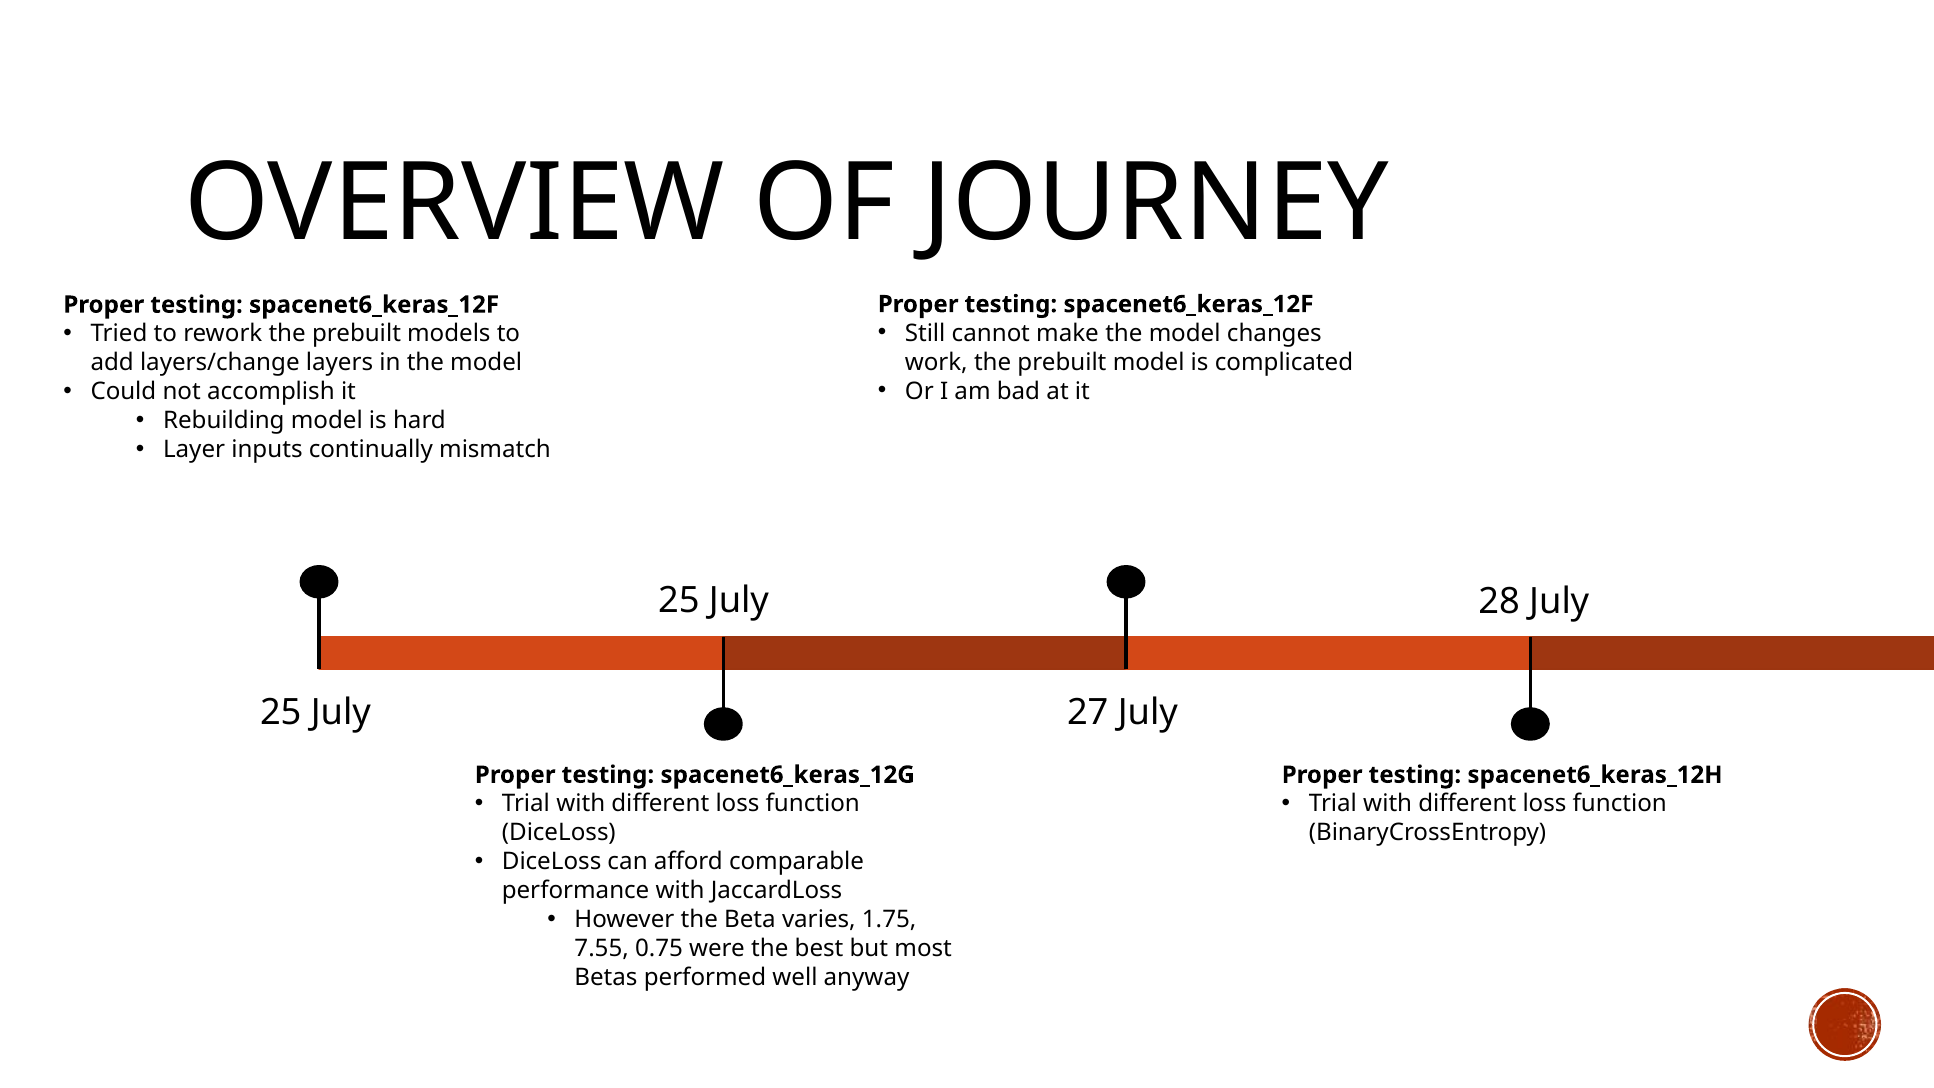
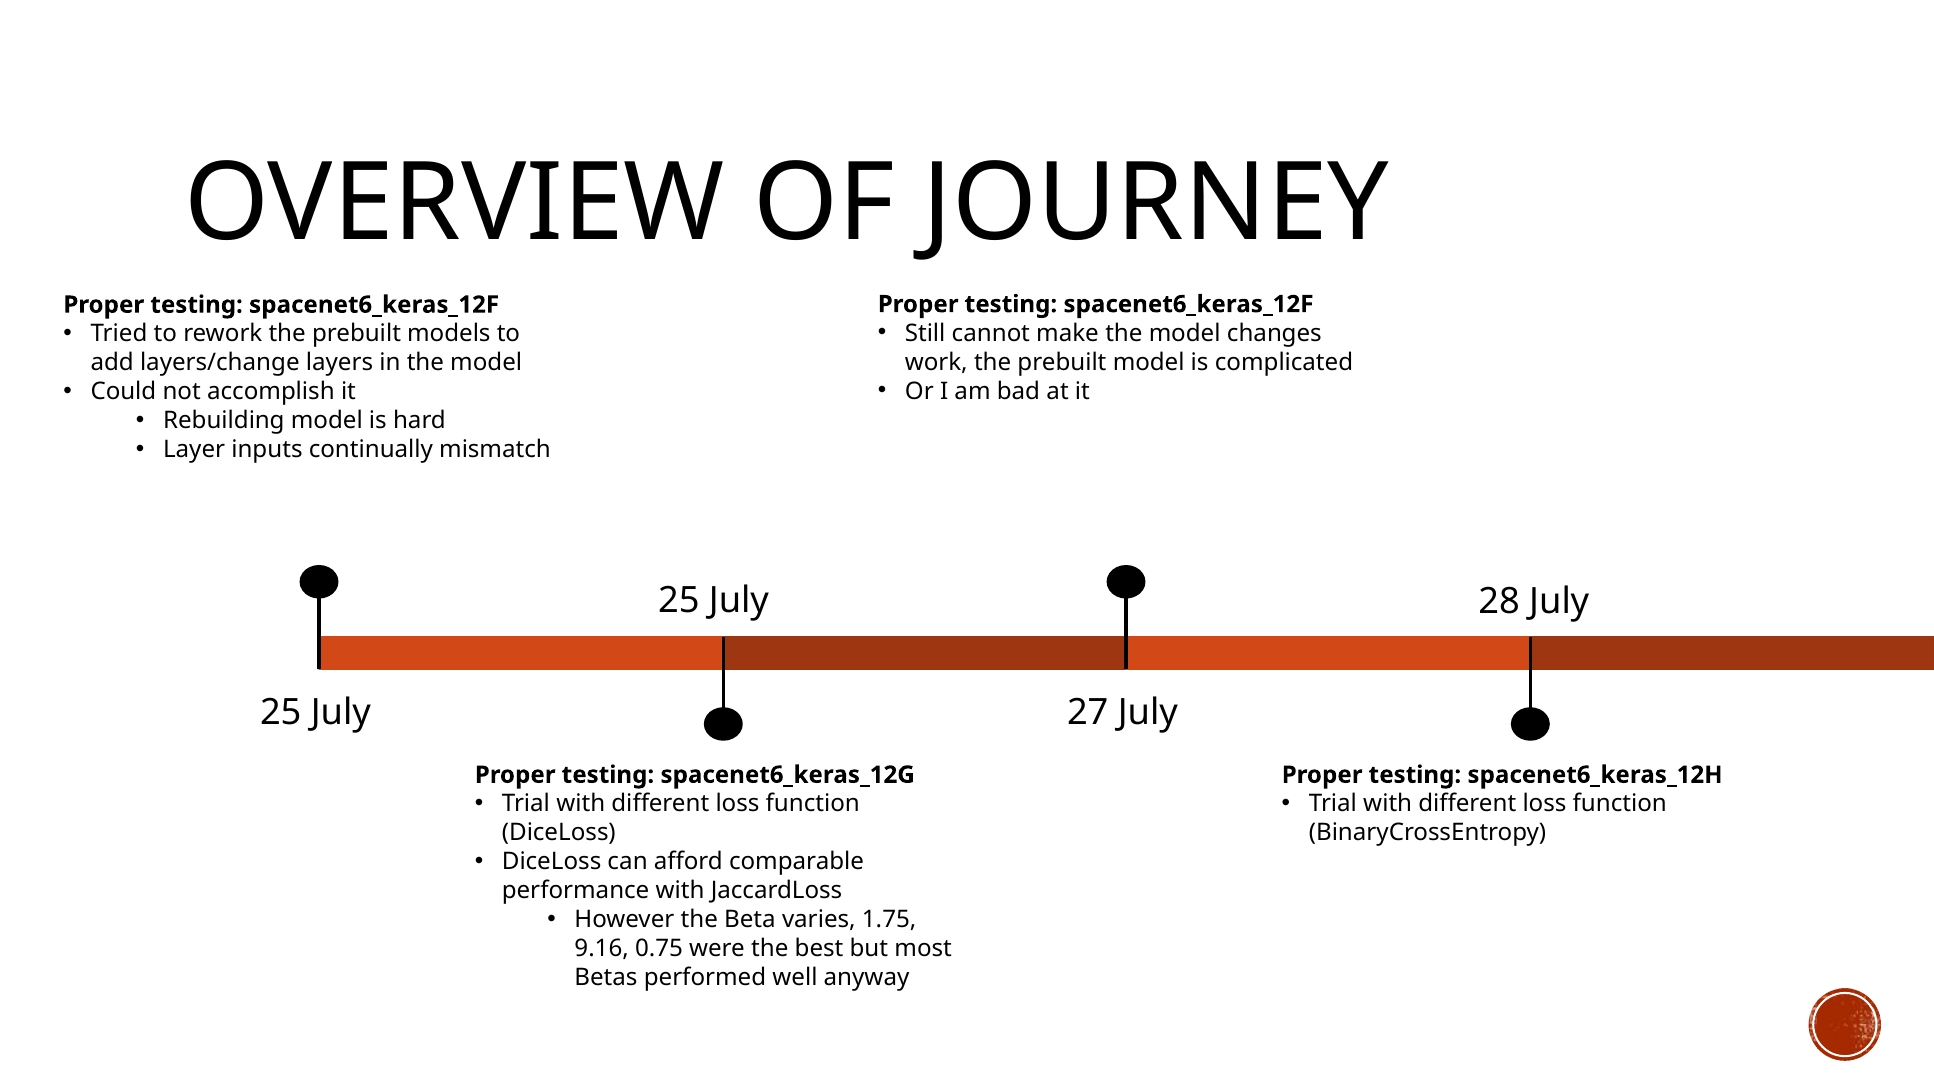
7.55: 7.55 -> 9.16
